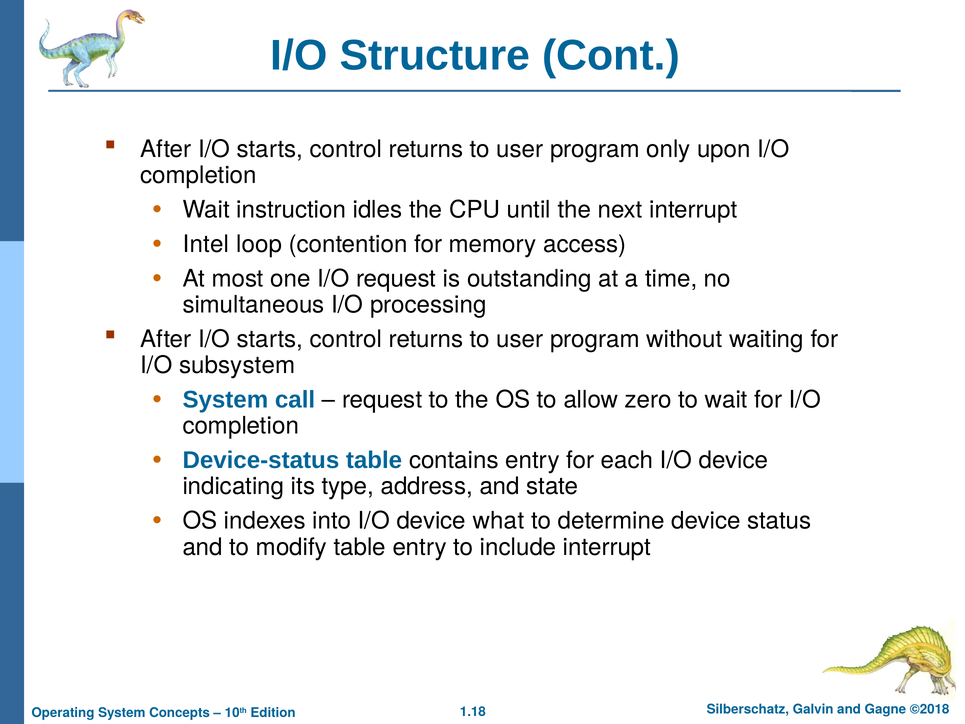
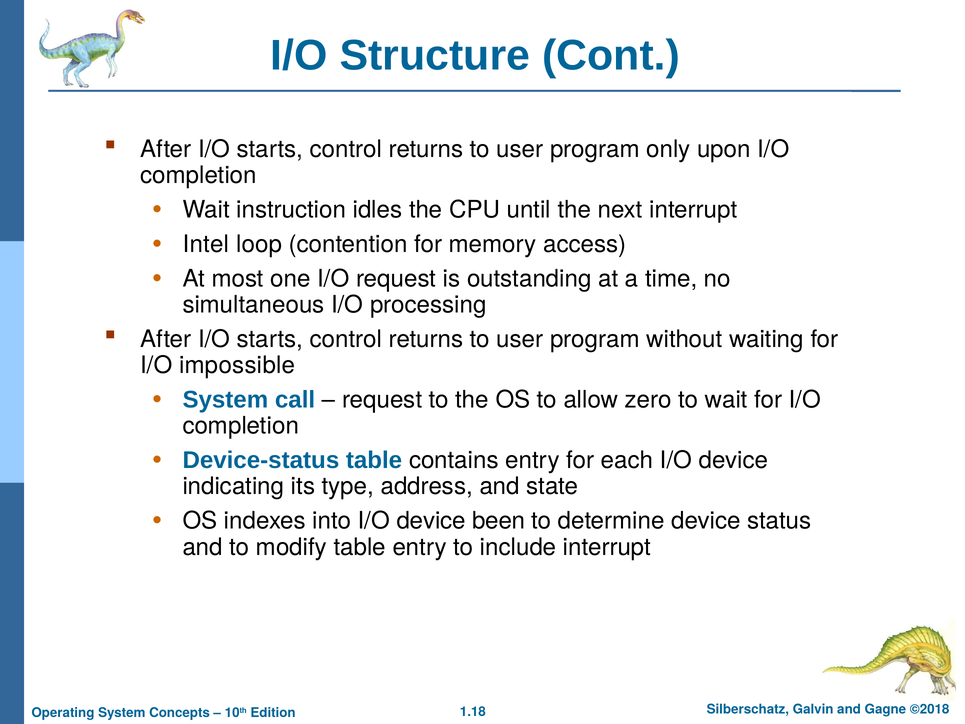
subsystem: subsystem -> impossible
what: what -> been
